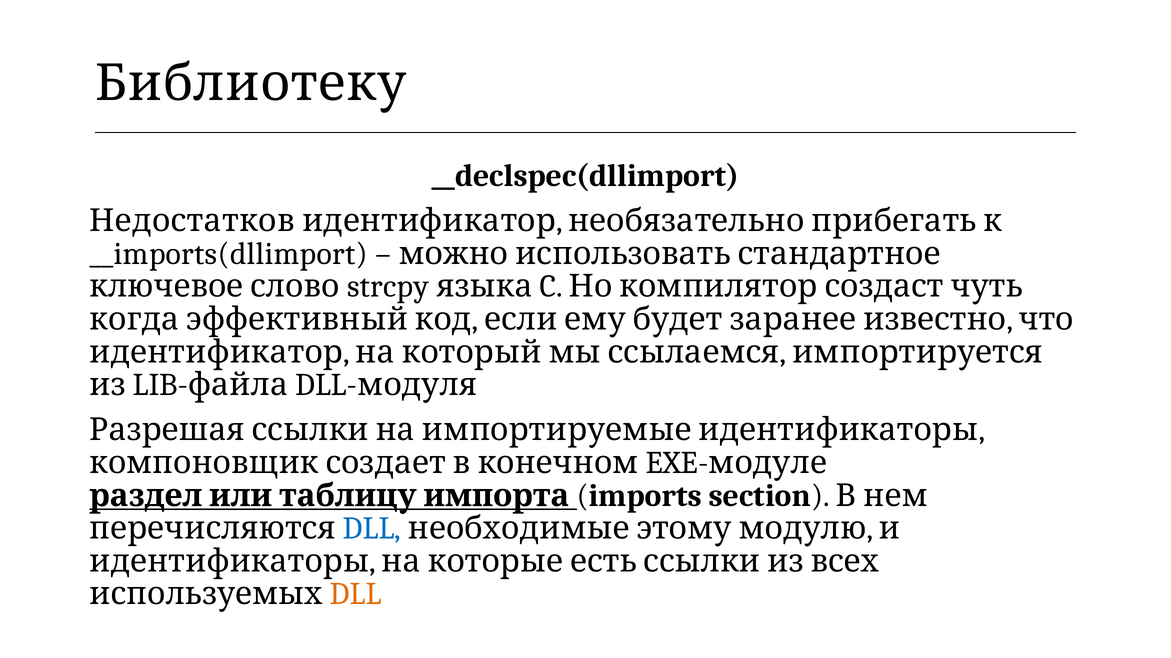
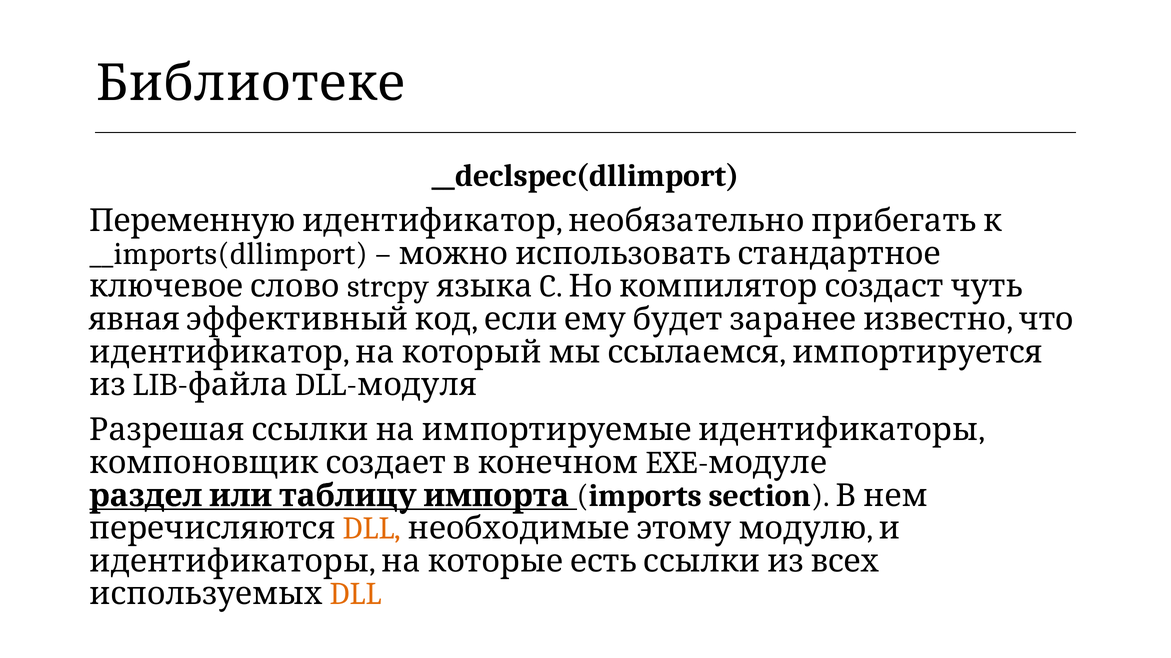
Библиотеку: Библиотеку -> Библиотеке
Недостатков: Недостатков -> Переменную
когда: когда -> явная
DLL at (372, 529) colour: blue -> orange
